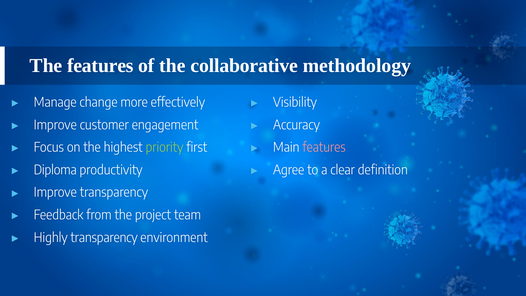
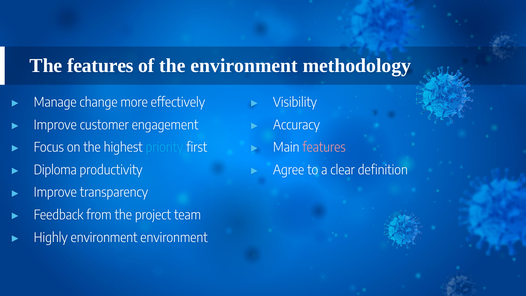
the collaborative: collaborative -> environment
priority colour: light green -> light blue
Highly transparency: transparency -> environment
